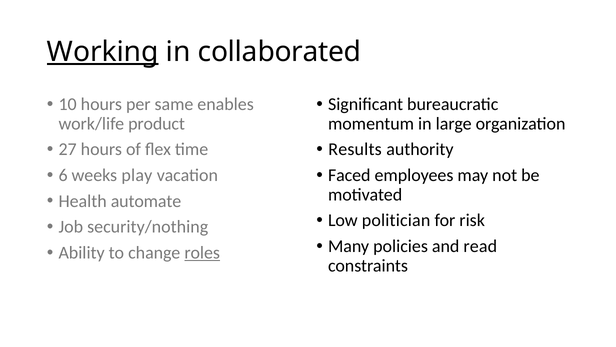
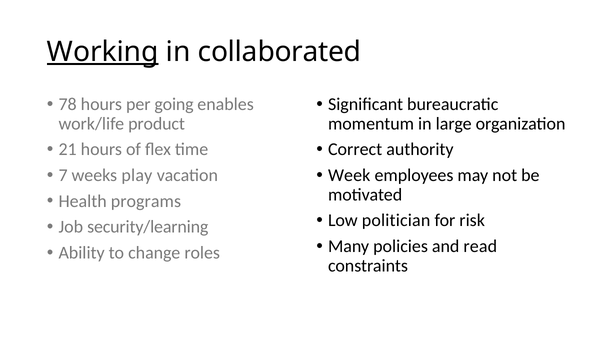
10: 10 -> 78
same: same -> going
27: 27 -> 21
Results: Results -> Correct
6: 6 -> 7
Faced: Faced -> Week
automate: automate -> programs
security/nothing: security/nothing -> security/learning
roles underline: present -> none
